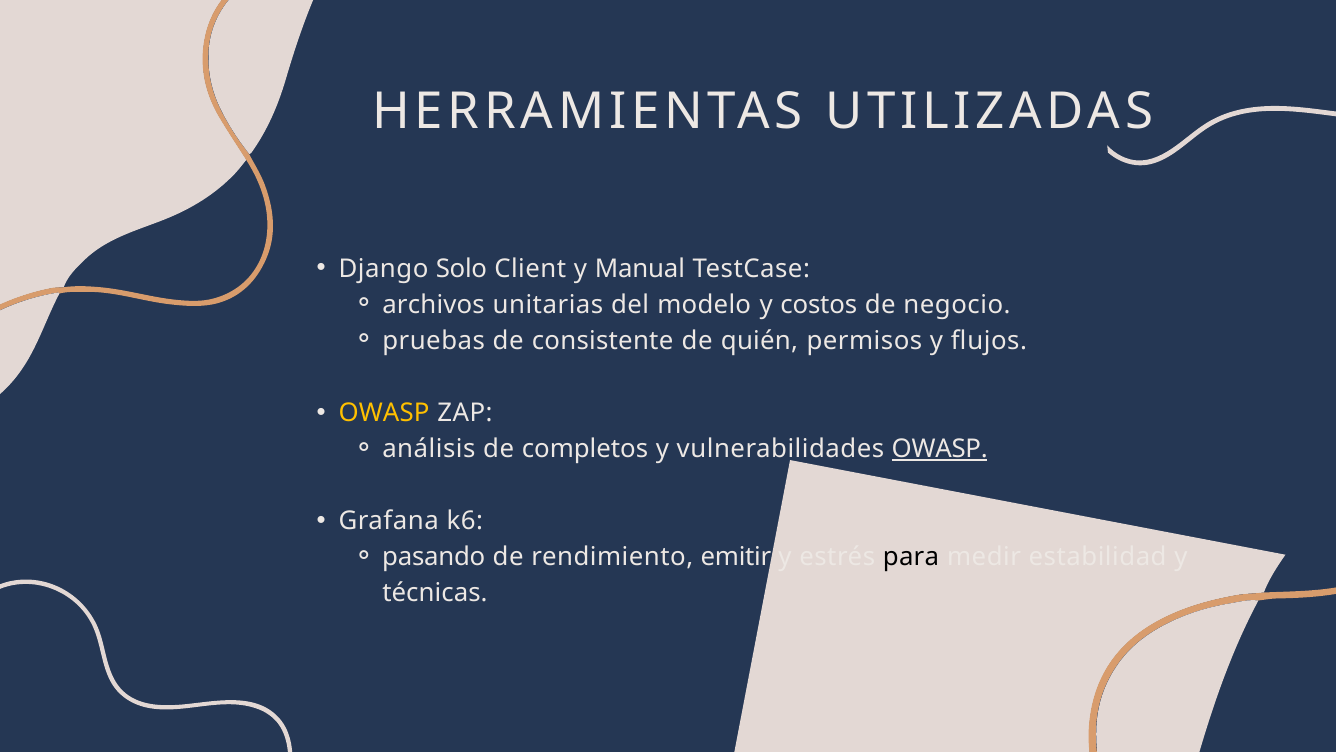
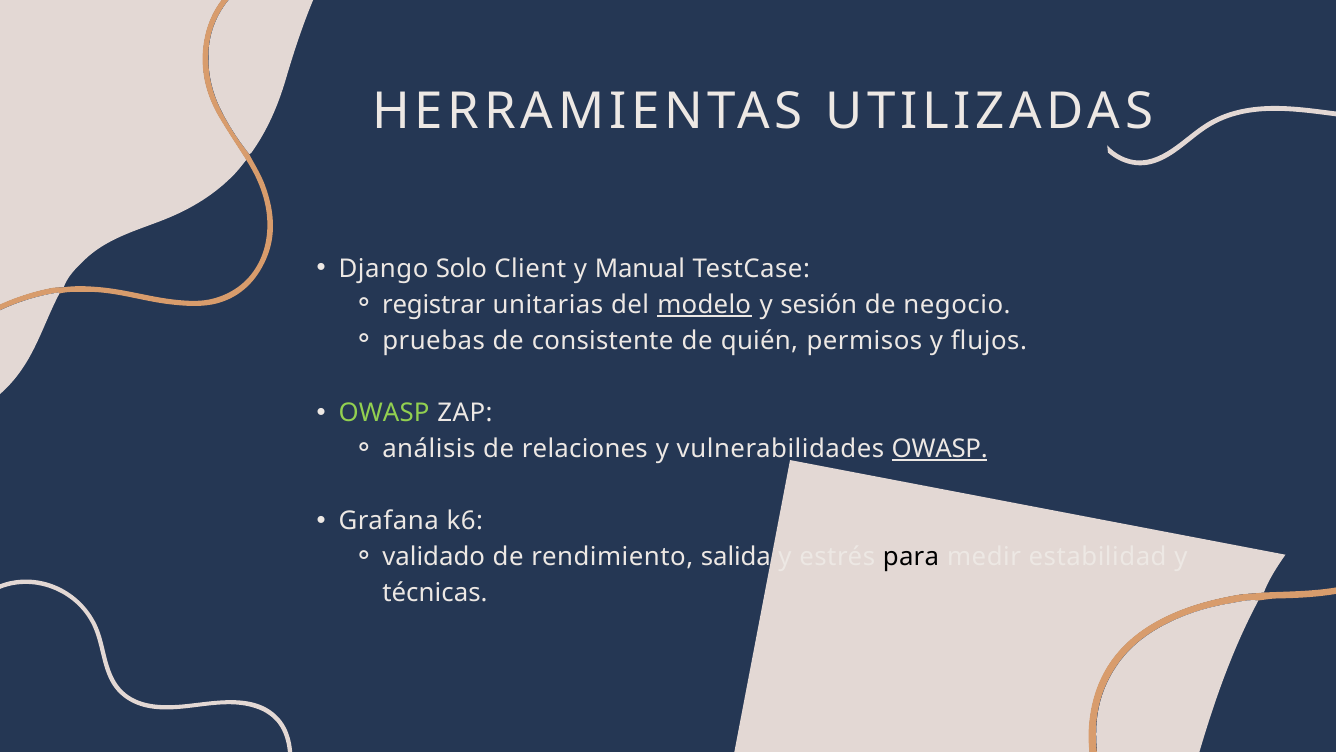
archivos: archivos -> registrar
modelo underline: none -> present
costos: costos -> sesión
OWASP at (384, 413) colour: yellow -> light green
completos: completos -> relaciones
pasando: pasando -> validado
emitir: emitir -> salida
